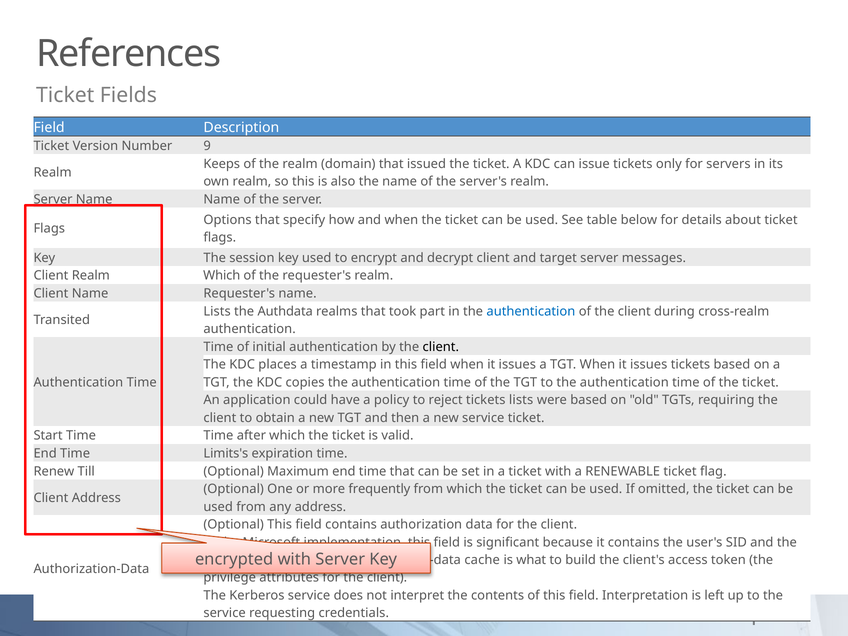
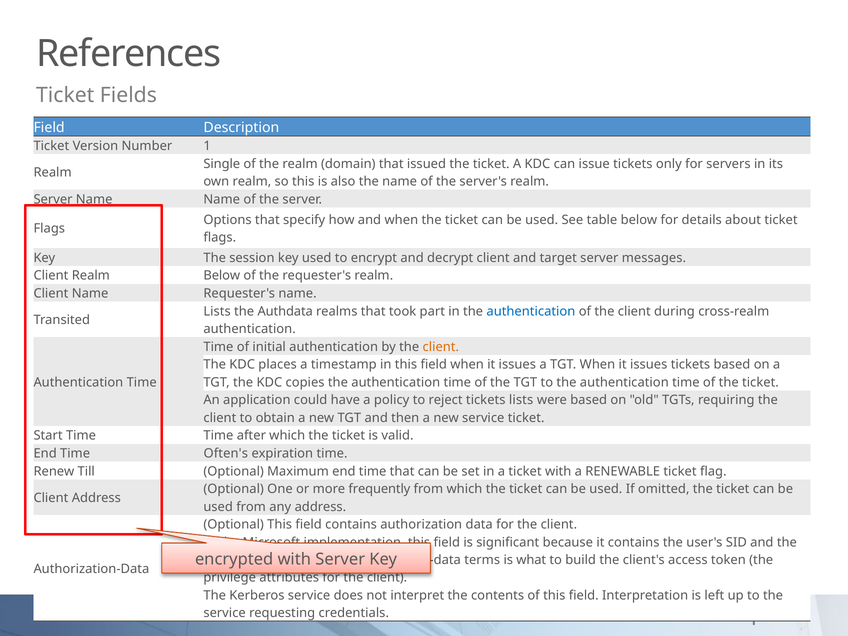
9: 9 -> 1
Keeps: Keeps -> Single
Realm Which: Which -> Below
client at (441, 347) colour: black -> orange
Limits's: Limits's -> Often's
cache: cache -> terms
